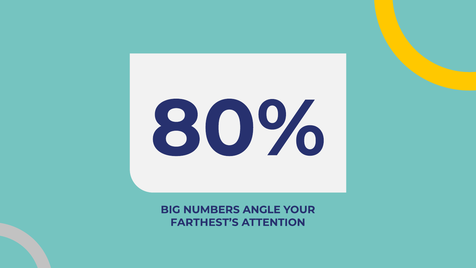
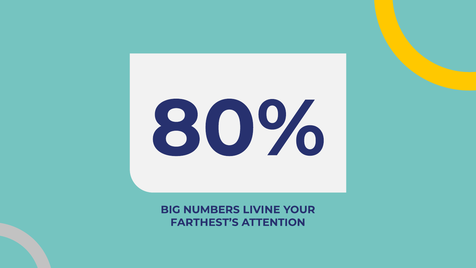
ANGLE: ANGLE -> LIVINE
